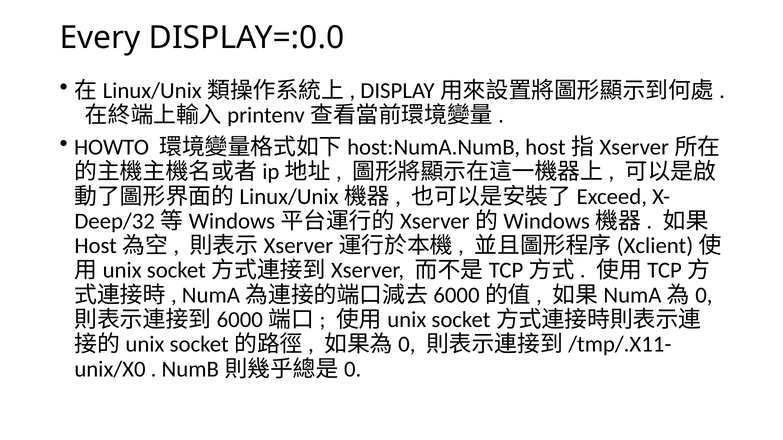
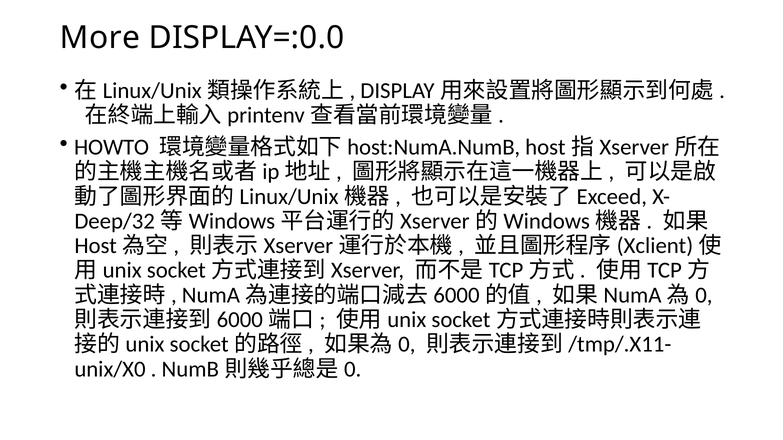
Every: Every -> More
